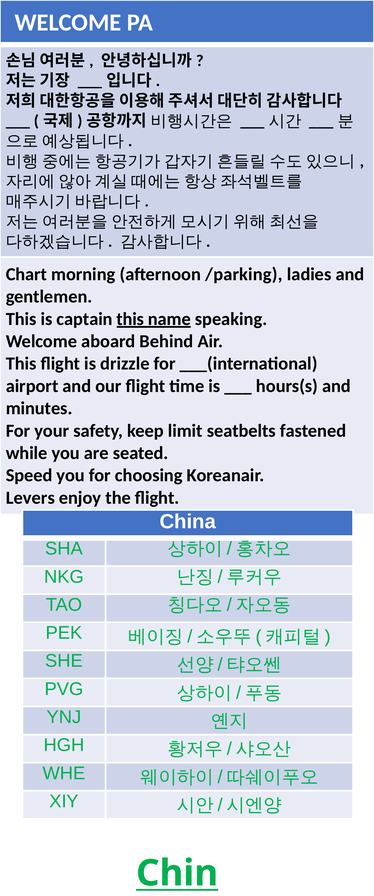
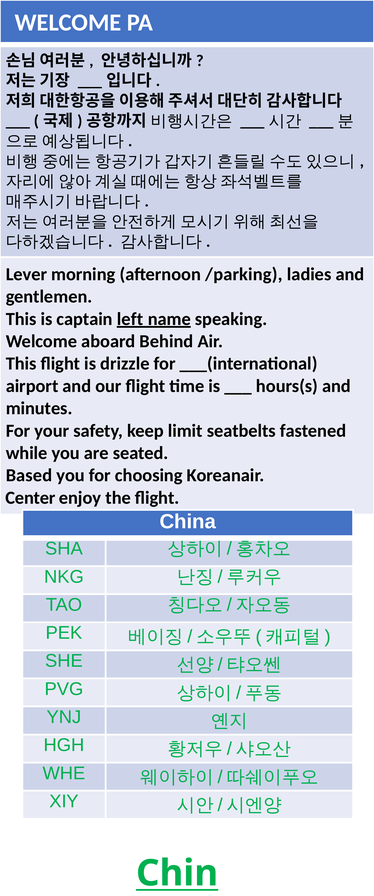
Chart: Chart -> Lever
captain this: this -> left
Speed: Speed -> Based
Levers: Levers -> Center
